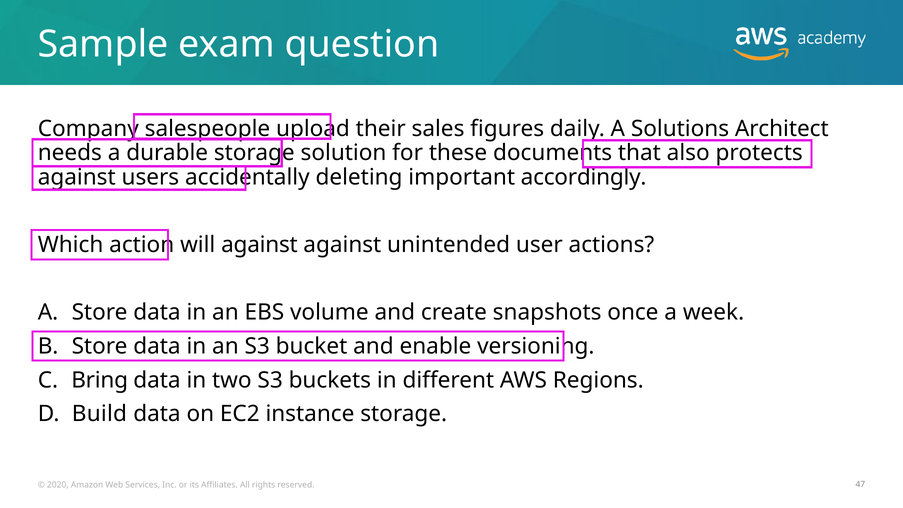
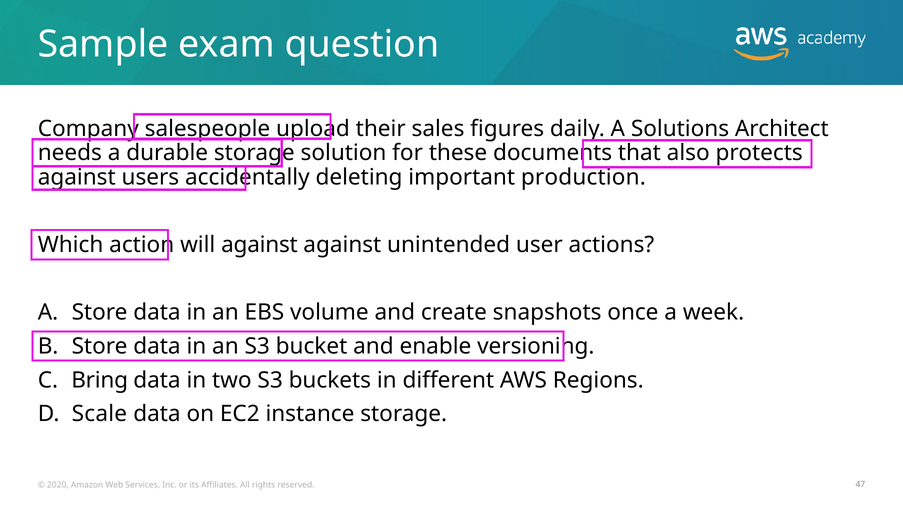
accordingly: accordingly -> production
Build: Build -> Scale
